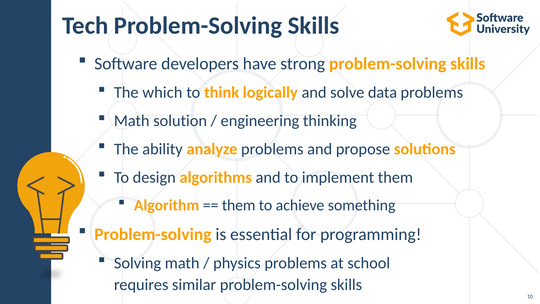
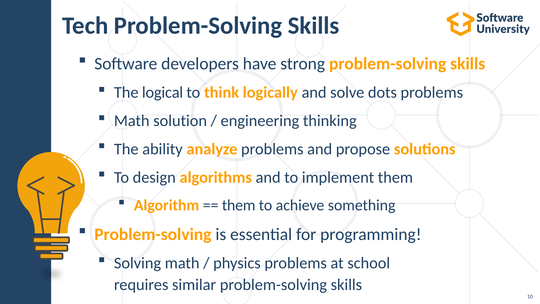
which: which -> logical
data: data -> dots
